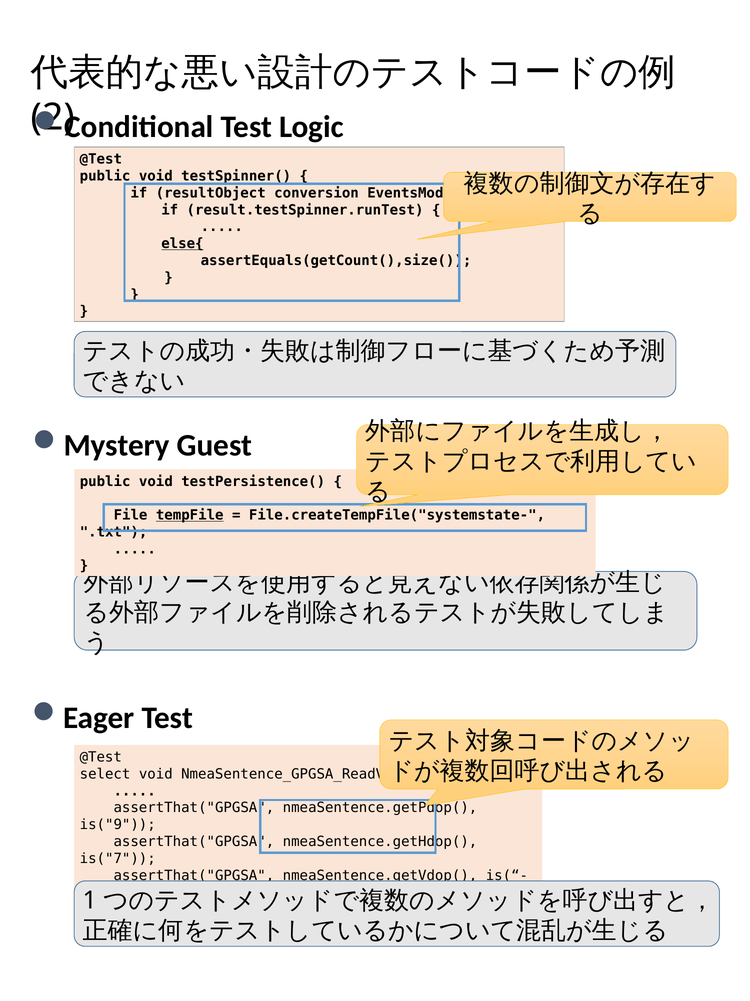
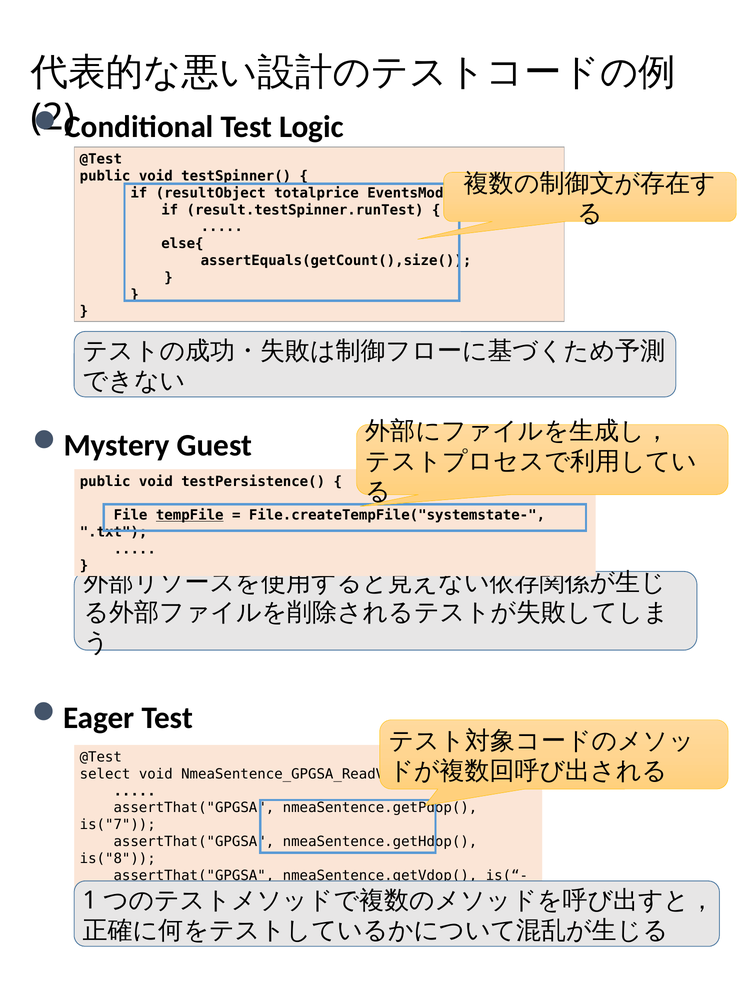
conversion: conversion -> totalprice
else{ underline: present -> none
is("9: is("9 -> is("7
is("7: is("7 -> is("8
